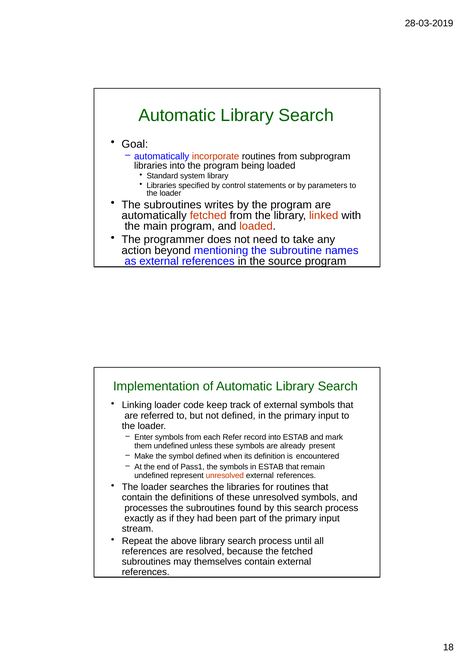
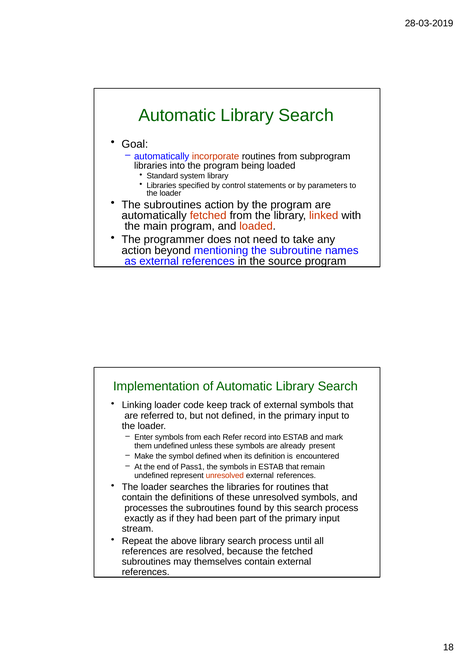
subroutines writes: writes -> action
